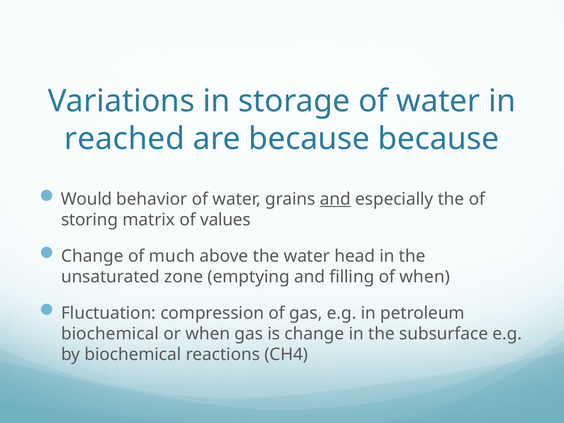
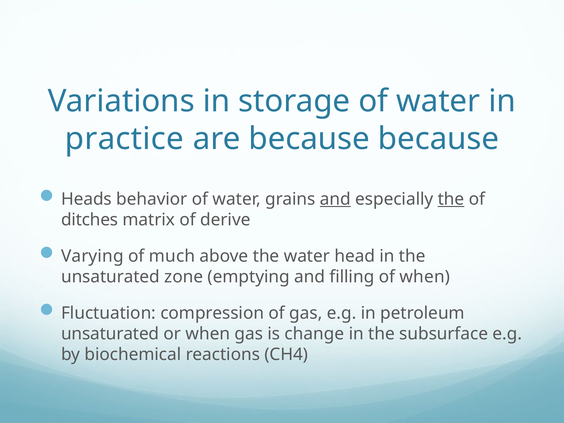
reached: reached -> practice
Would: Would -> Heads
the at (451, 199) underline: none -> present
storing: storing -> ditches
values: values -> derive
Change at (92, 256): Change -> Varying
biochemical at (110, 334): biochemical -> unsaturated
